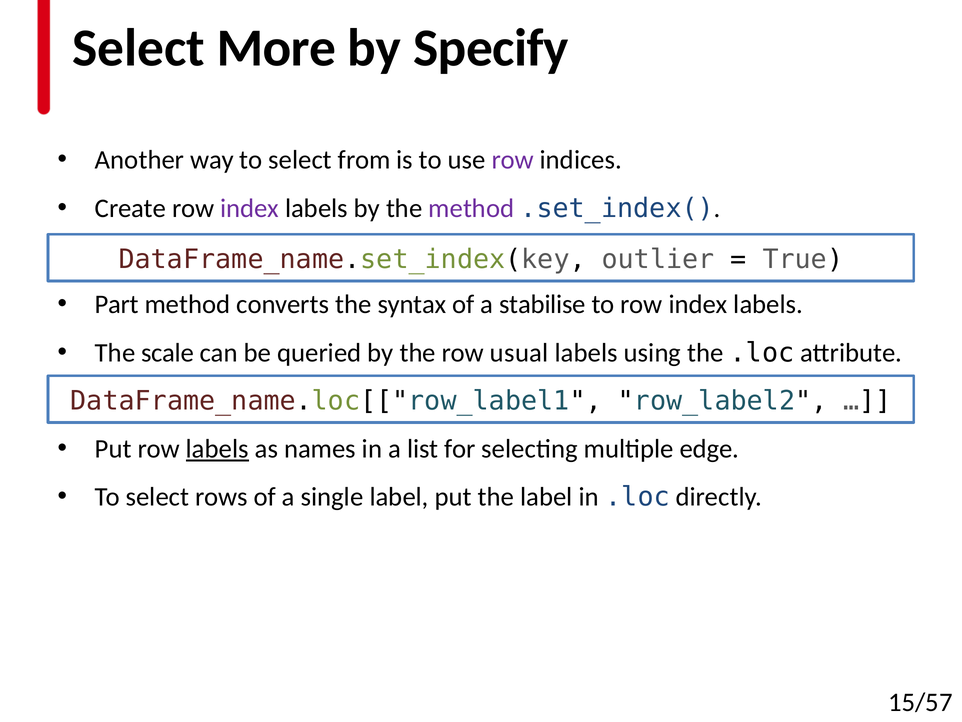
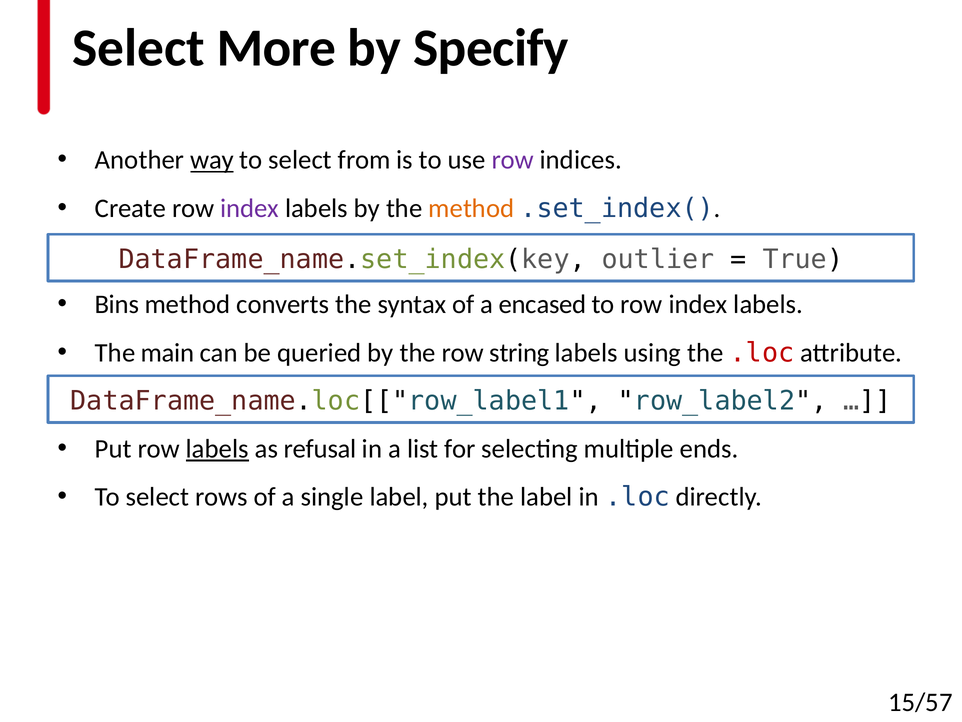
way underline: none -> present
method at (471, 208) colour: purple -> orange
Part: Part -> Bins
stabilise: stabilise -> encased
scale: scale -> main
usual: usual -> string
.loc at (762, 352) colour: black -> red
names: names -> refusal
edge: edge -> ends
